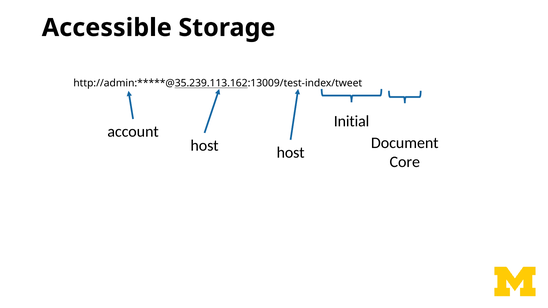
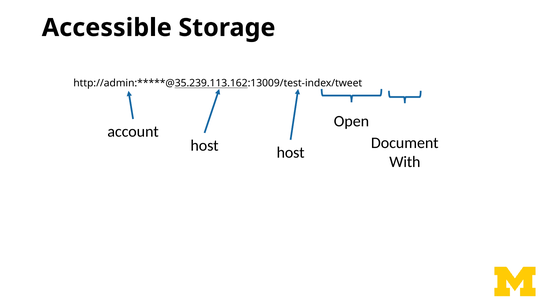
Initial: Initial -> Open
Core: Core -> With
